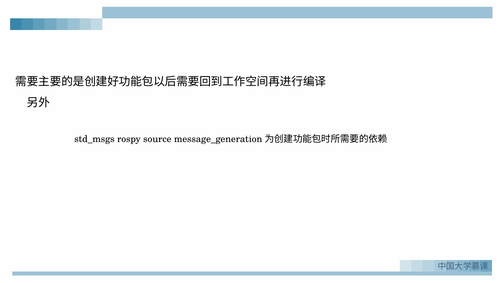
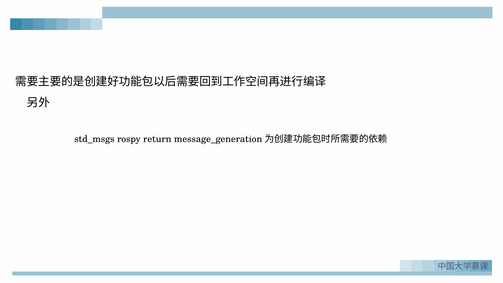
source: source -> return
